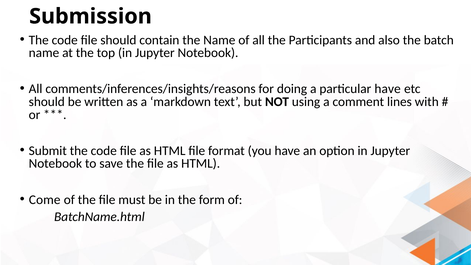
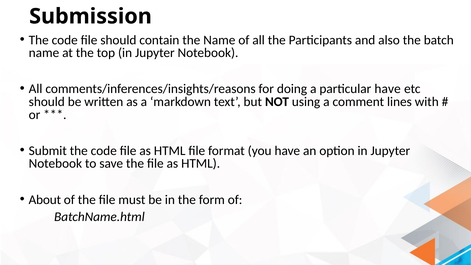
Come: Come -> About
